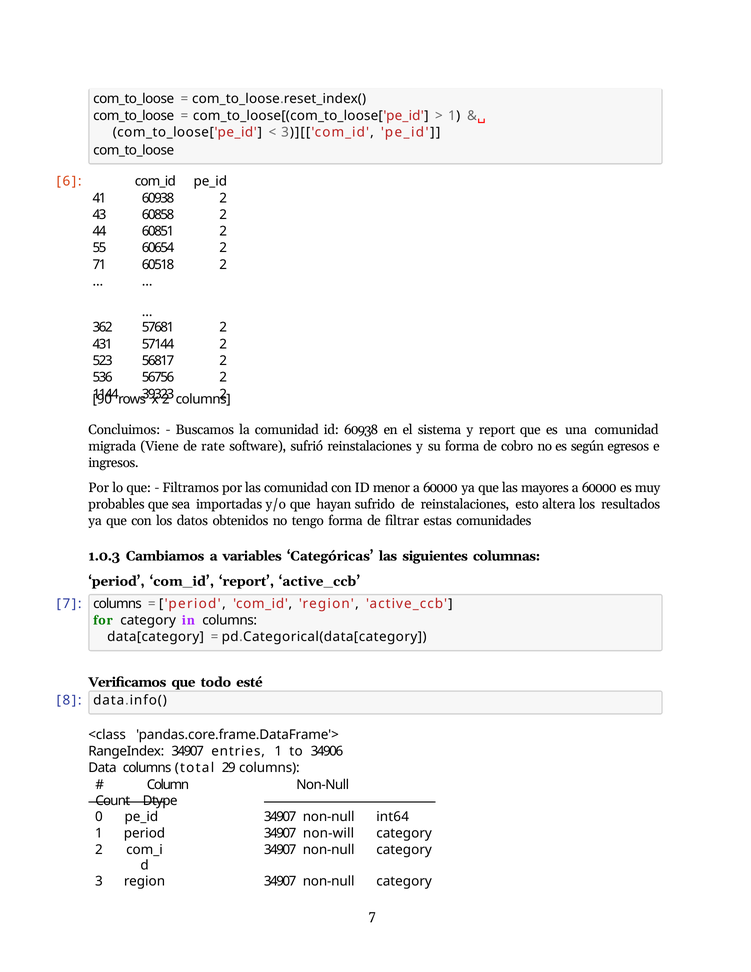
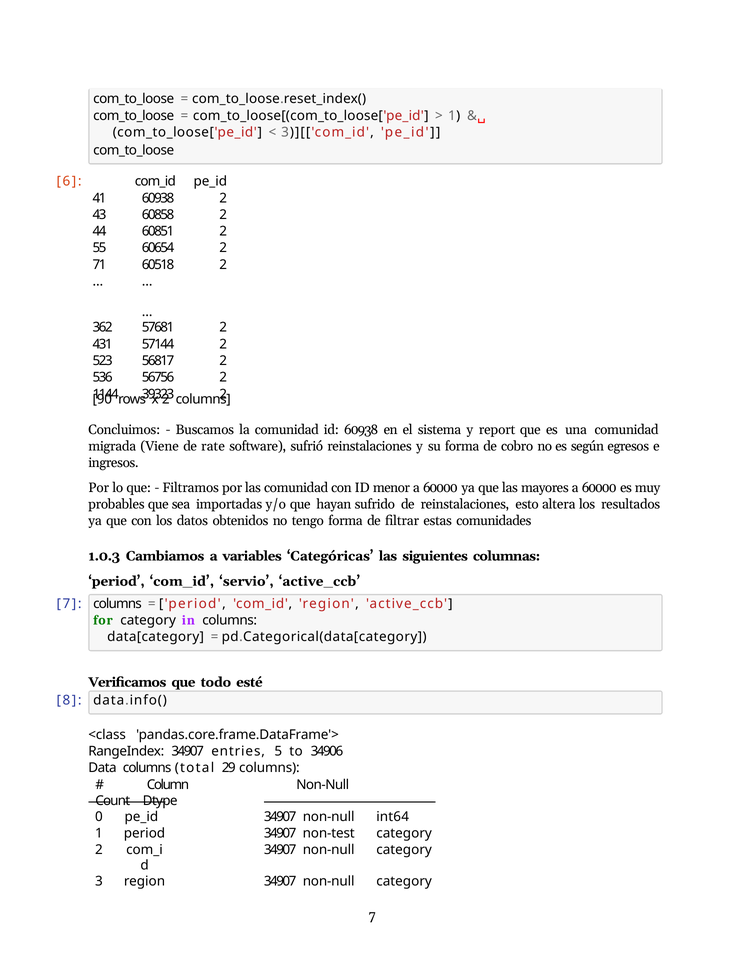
com_id report: report -> servio
entries 1: 1 -> 5
non-will: non-will -> non-test
